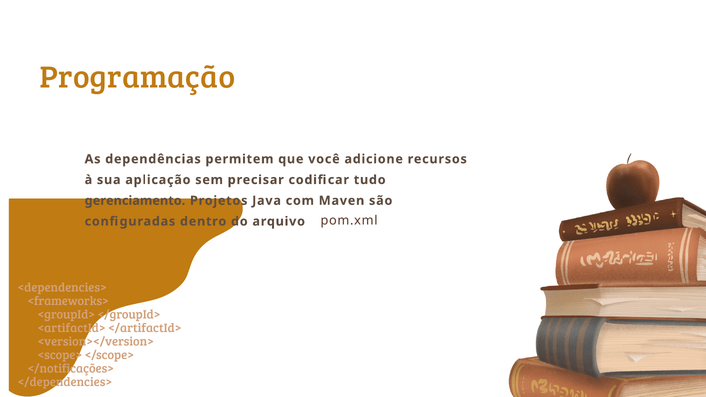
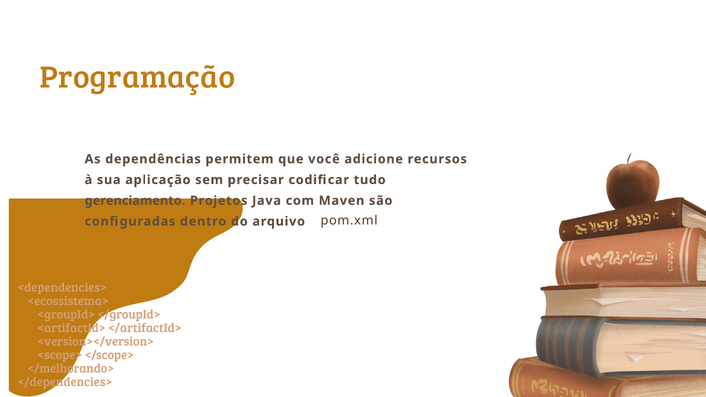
<frameworks>: <frameworks> -> <ecossistema>
</notificações>: </notificações> -> </melhorando>
